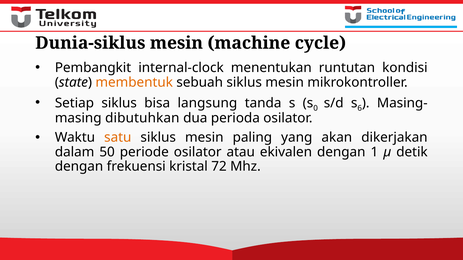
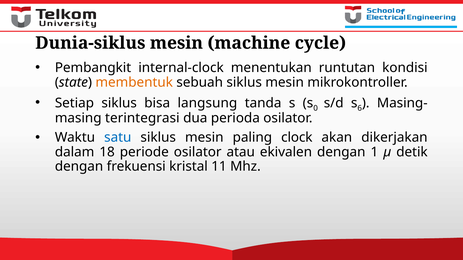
dibutuhkan: dibutuhkan -> terintegrasi
satu colour: orange -> blue
yang: yang -> clock
50: 50 -> 18
72: 72 -> 11
